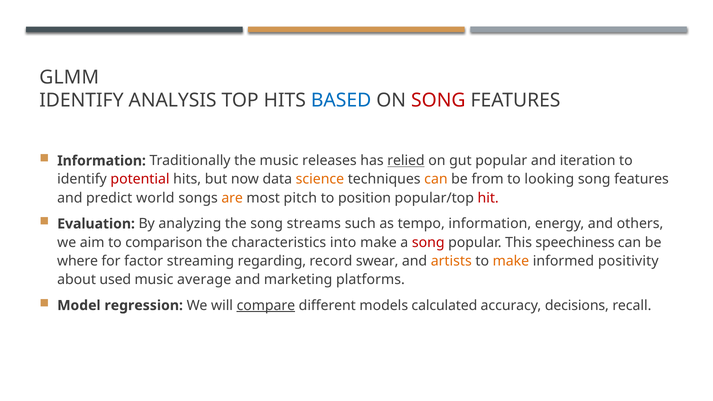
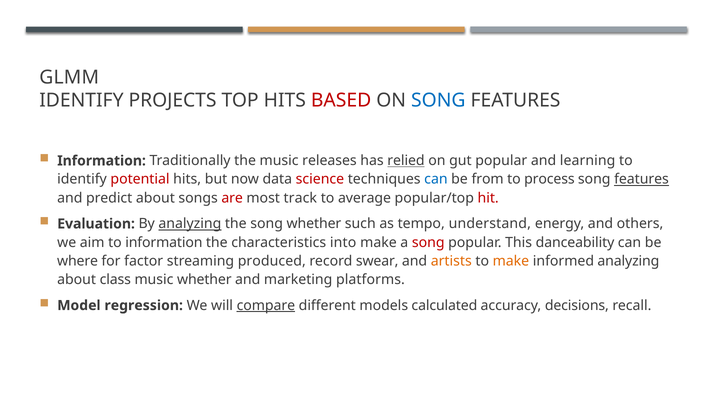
ANALYSIS: ANALYSIS -> PROJECTS
BASED colour: blue -> red
SONG at (438, 100) colour: red -> blue
iteration: iteration -> learning
science colour: orange -> red
can at (436, 179) colour: orange -> blue
looking: looking -> process
features at (642, 179) underline: none -> present
predict world: world -> about
are colour: orange -> red
pitch: pitch -> track
position: position -> average
analyzing at (190, 224) underline: none -> present
song streams: streams -> whether
tempo information: information -> understand
to comparison: comparison -> information
speechiness: speechiness -> danceability
regarding: regarding -> produced
informed positivity: positivity -> analyzing
used: used -> class
music average: average -> whether
